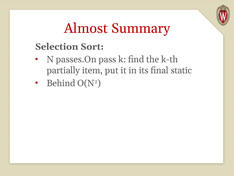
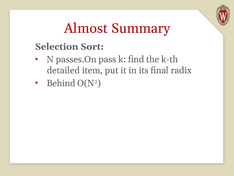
partially: partially -> detailed
static: static -> radix
